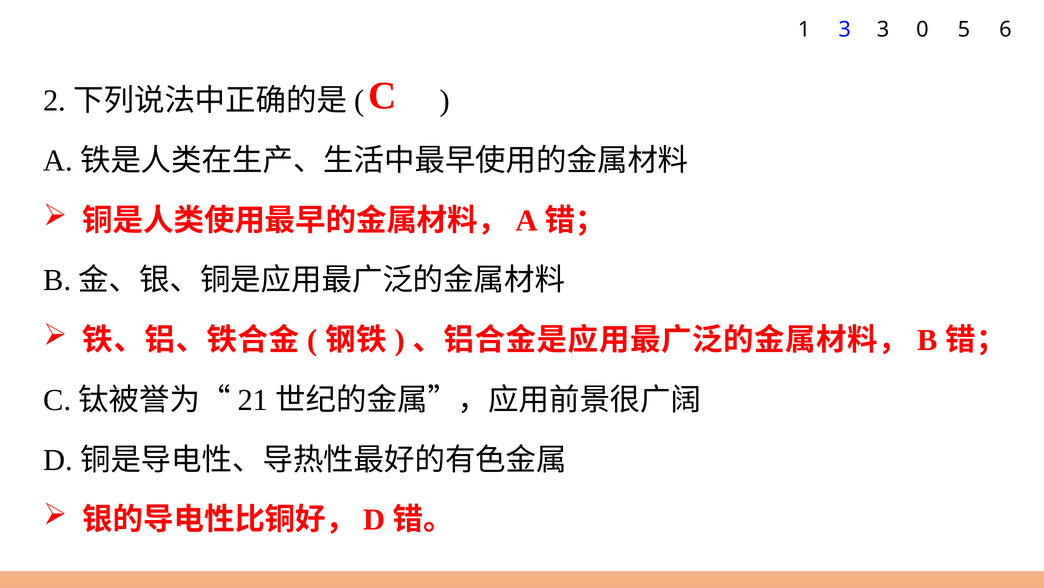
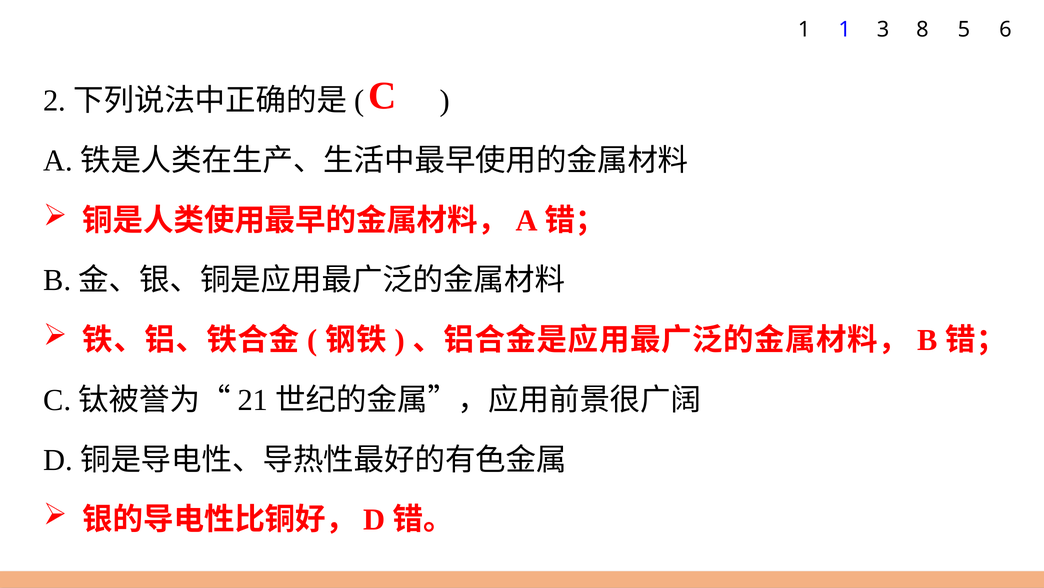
1 3: 3 -> 1
0: 0 -> 8
